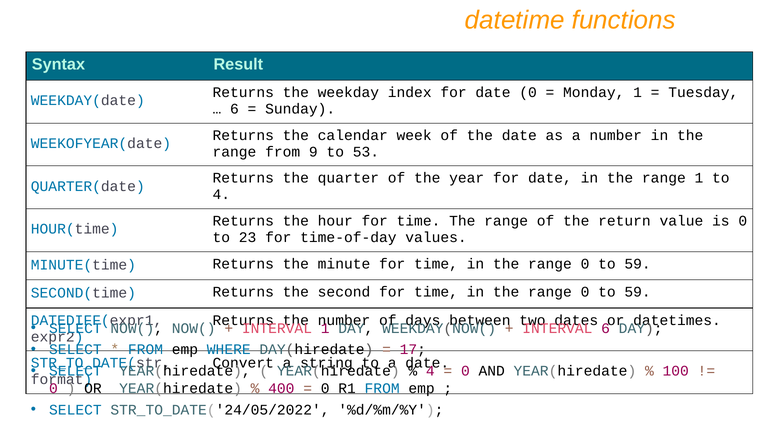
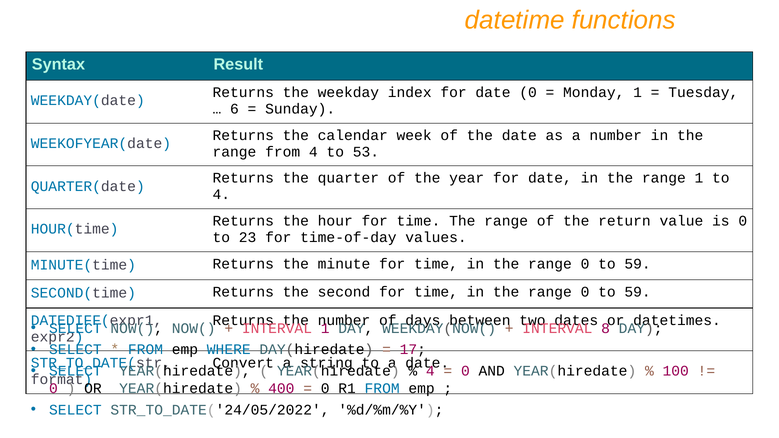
from 9: 9 -> 4
6 at (606, 328): 6 -> 8
